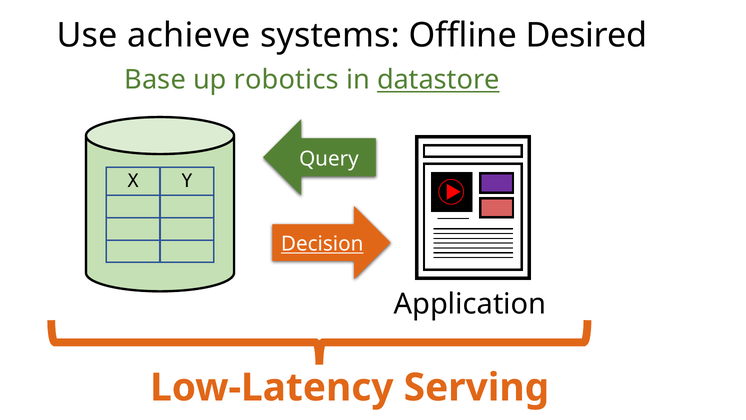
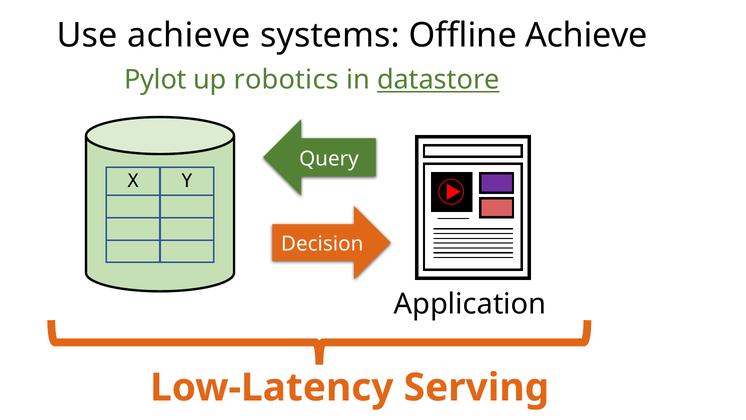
Offline Desired: Desired -> Achieve
Base: Base -> Pylot
Decision underline: present -> none
